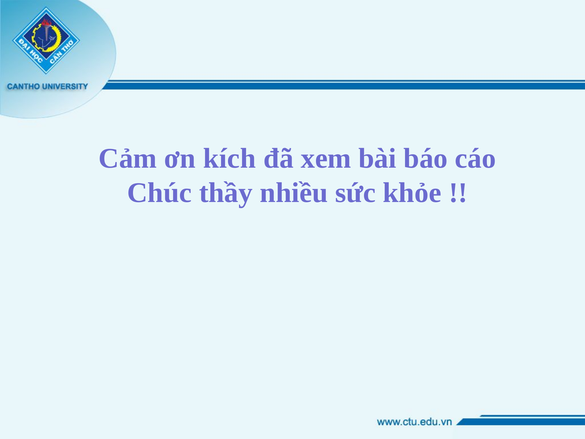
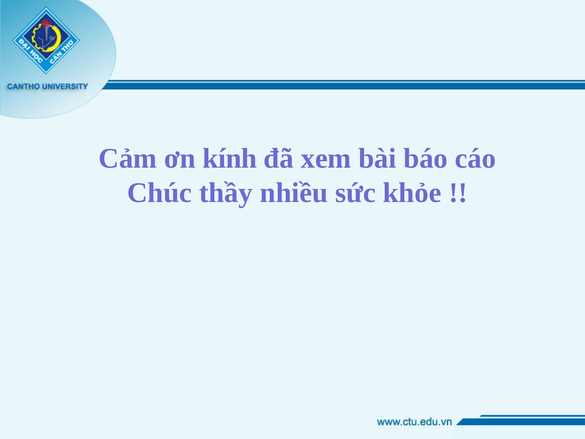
kích: kích -> kính
